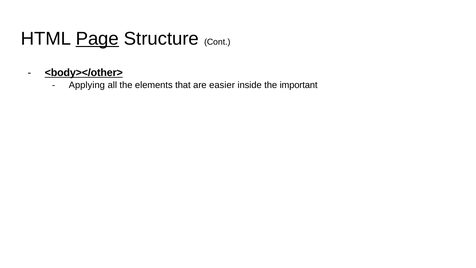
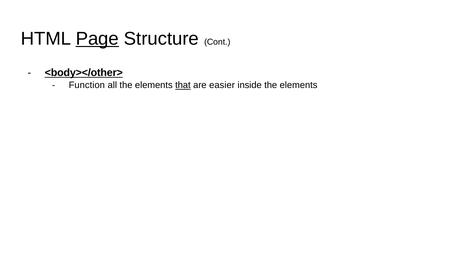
Applying: Applying -> Function
that underline: none -> present
inside the important: important -> elements
